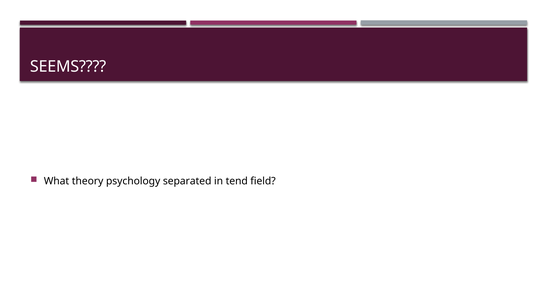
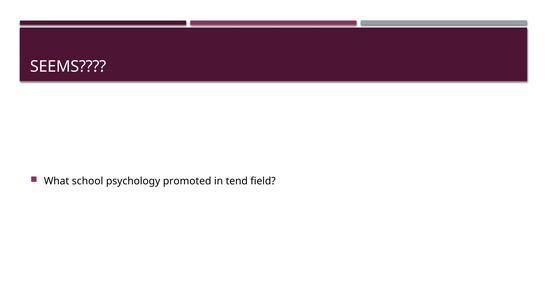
theory: theory -> school
separated: separated -> promoted
